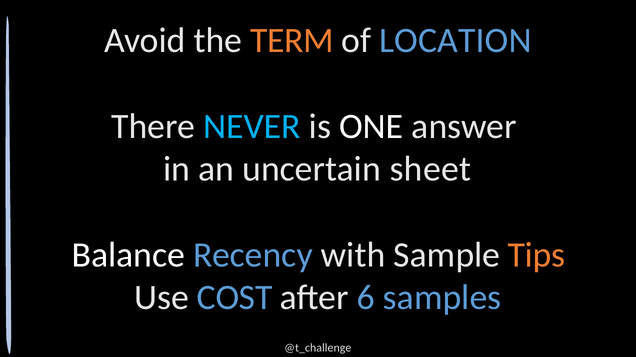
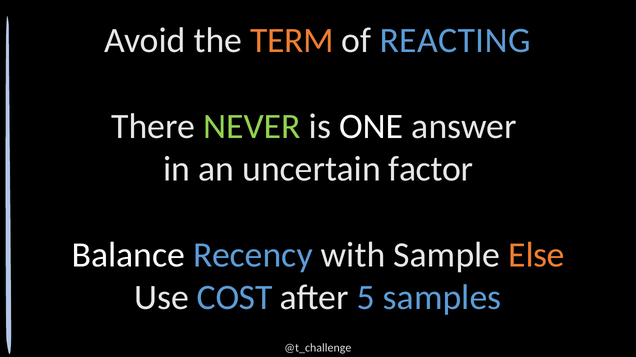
LOCATION: LOCATION -> REACTING
NEVER colour: light blue -> light green
sheet: sheet -> factor
Tips: Tips -> Else
6: 6 -> 5
